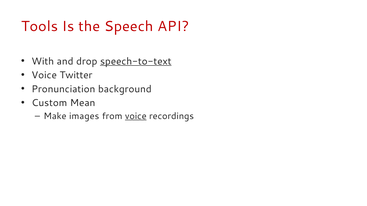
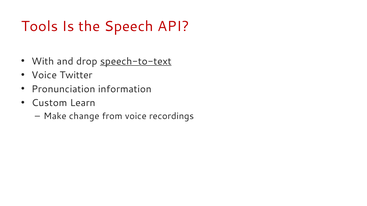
background: background -> information
Mean: Mean -> Learn
images: images -> change
voice at (136, 116) underline: present -> none
